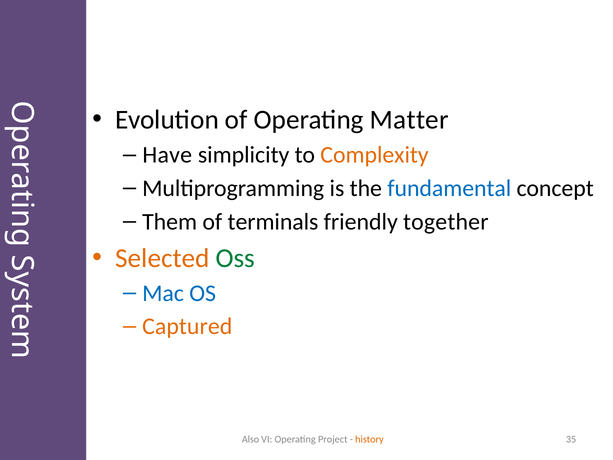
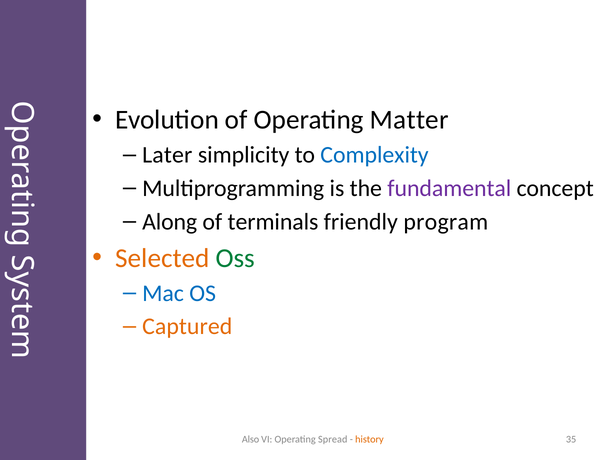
Have: Have -> Later
Complexity colour: orange -> blue
fundamental colour: blue -> purple
Them: Them -> Along
together: together -> program
Project: Project -> Spread
